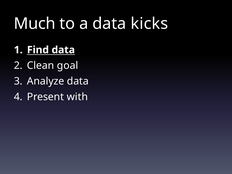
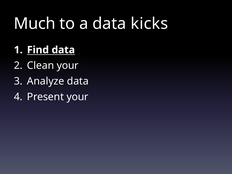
Clean goal: goal -> your
Present with: with -> your
